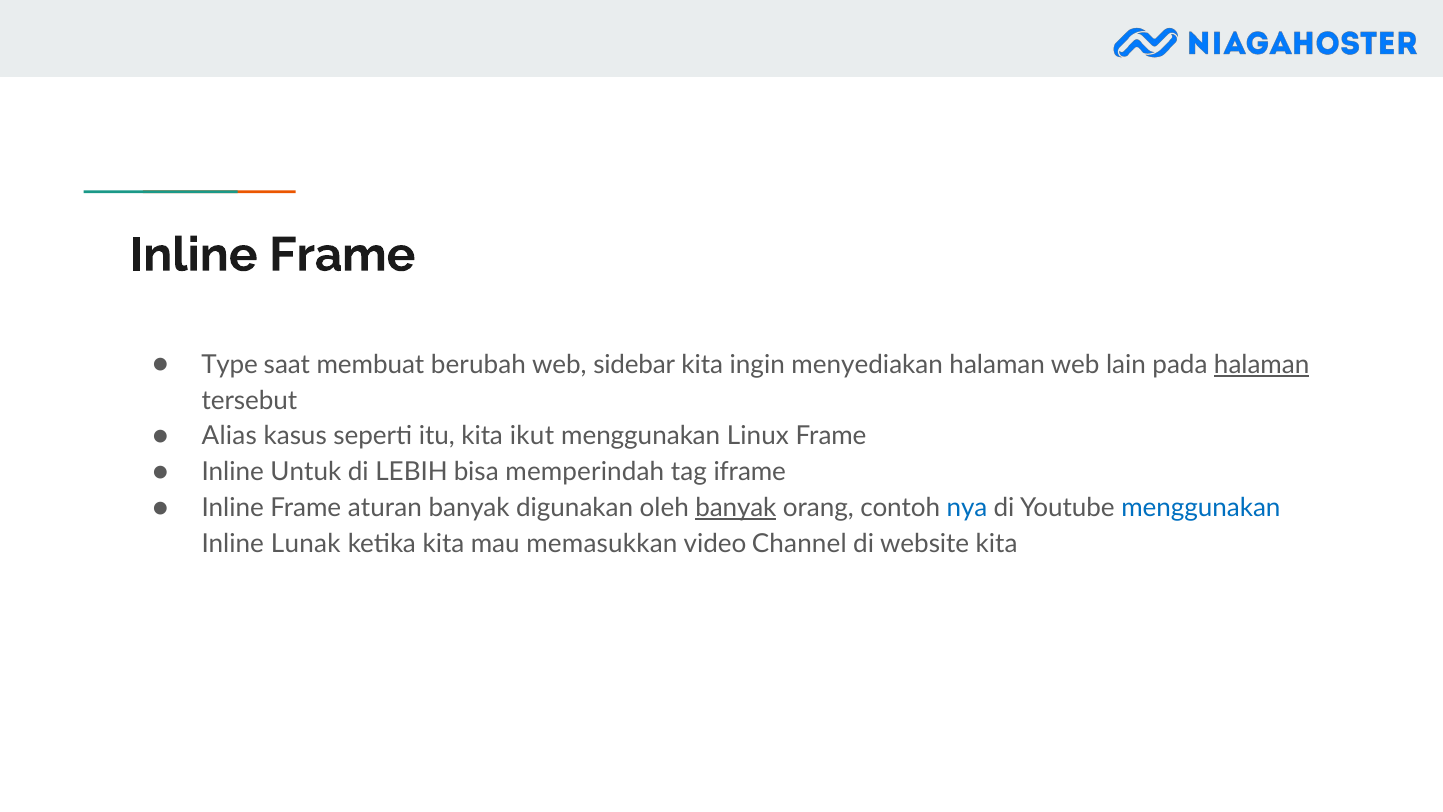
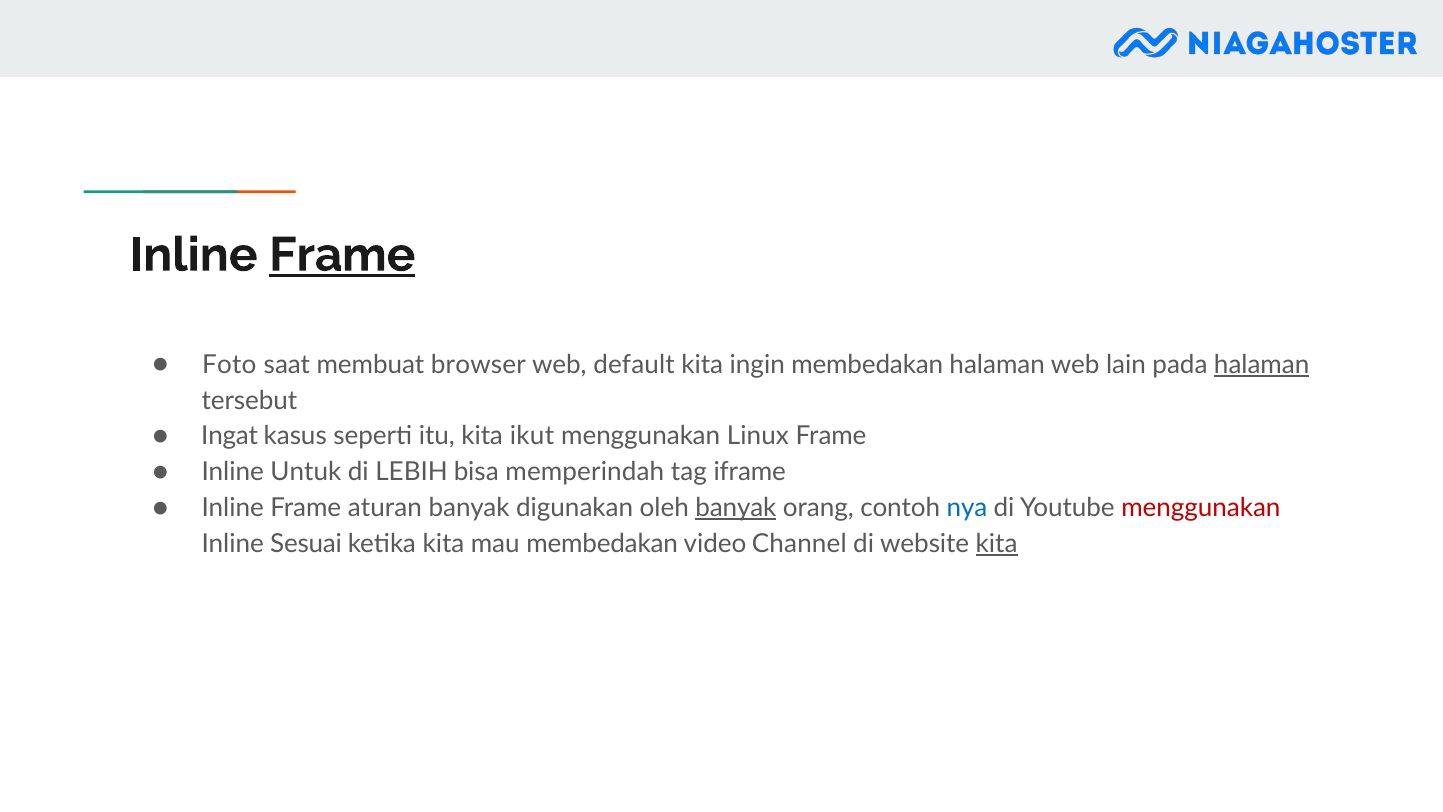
Frame at (342, 255) underline: none -> present
Type: Type -> Foto
berubah: berubah -> browser
sidebar: sidebar -> default
ingin menyediakan: menyediakan -> membedakan
Alias: Alias -> Ingat
menggunakan at (1201, 508) colour: blue -> red
Lunak: Lunak -> Sesuai
mau memasukkan: memasukkan -> membedakan
kita at (997, 543) underline: none -> present
